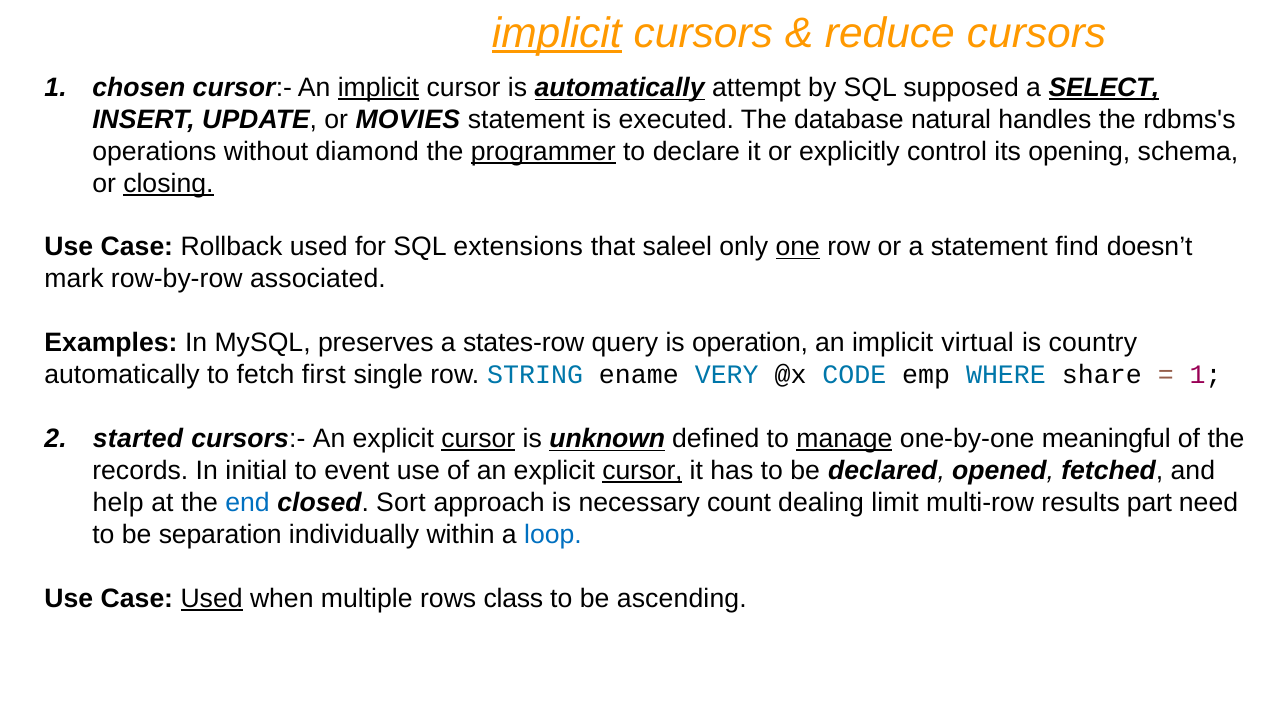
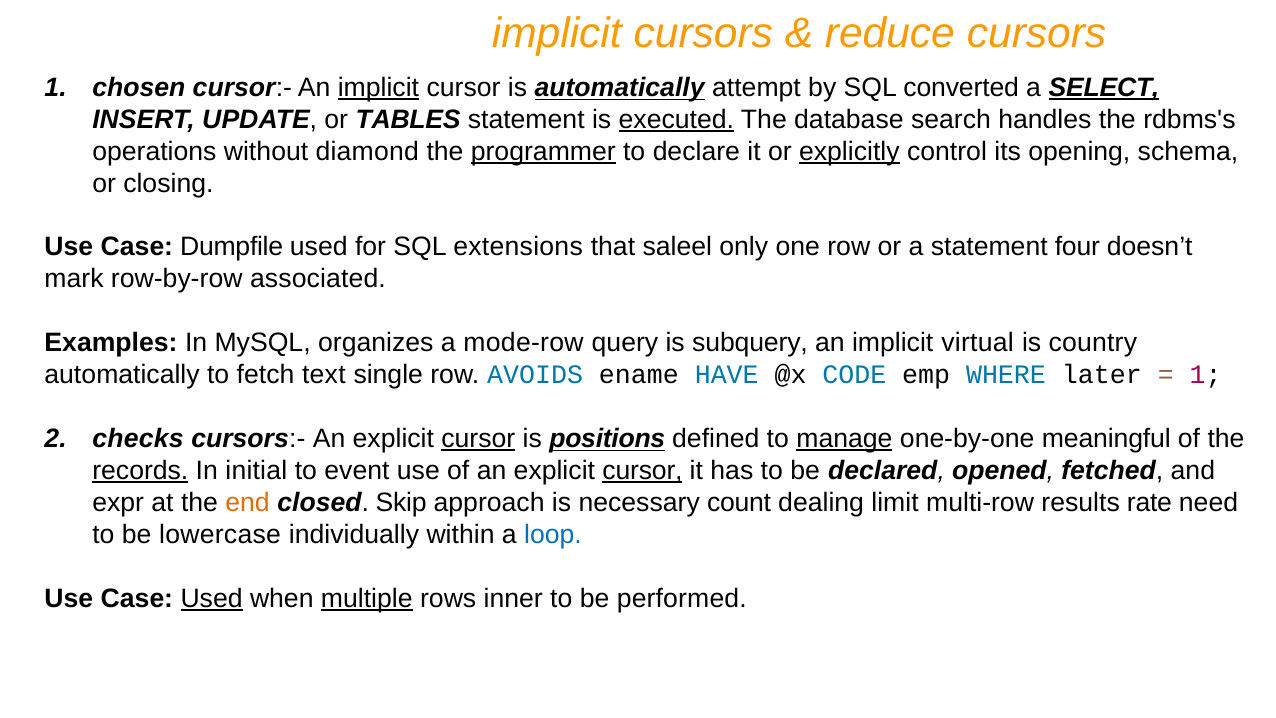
implicit at (557, 33) underline: present -> none
supposed: supposed -> converted
MOVIES: MOVIES -> TABLES
executed underline: none -> present
natural: natural -> search
explicitly underline: none -> present
closing underline: present -> none
Rollback: Rollback -> Dumpfile
one underline: present -> none
find: find -> four
preserves: preserves -> organizes
states-row: states-row -> mode-row
operation: operation -> subquery
first: first -> text
STRING: STRING -> AVOIDS
VERY: VERY -> HAVE
share: share -> later
started: started -> checks
unknown: unknown -> positions
records underline: none -> present
help: help -> expr
end colour: blue -> orange
Sort: Sort -> Skip
part: part -> rate
separation: separation -> lowercase
multiple underline: none -> present
class: class -> inner
ascending: ascending -> performed
